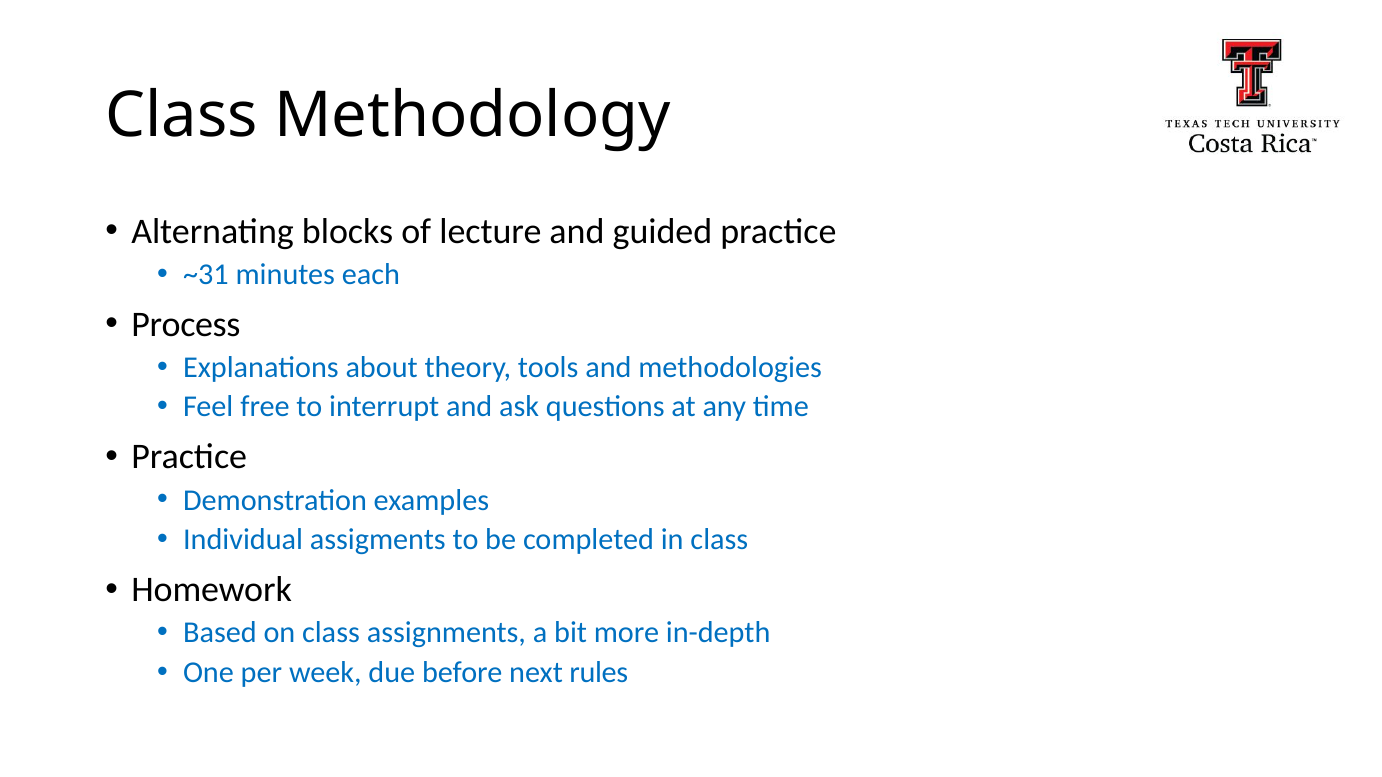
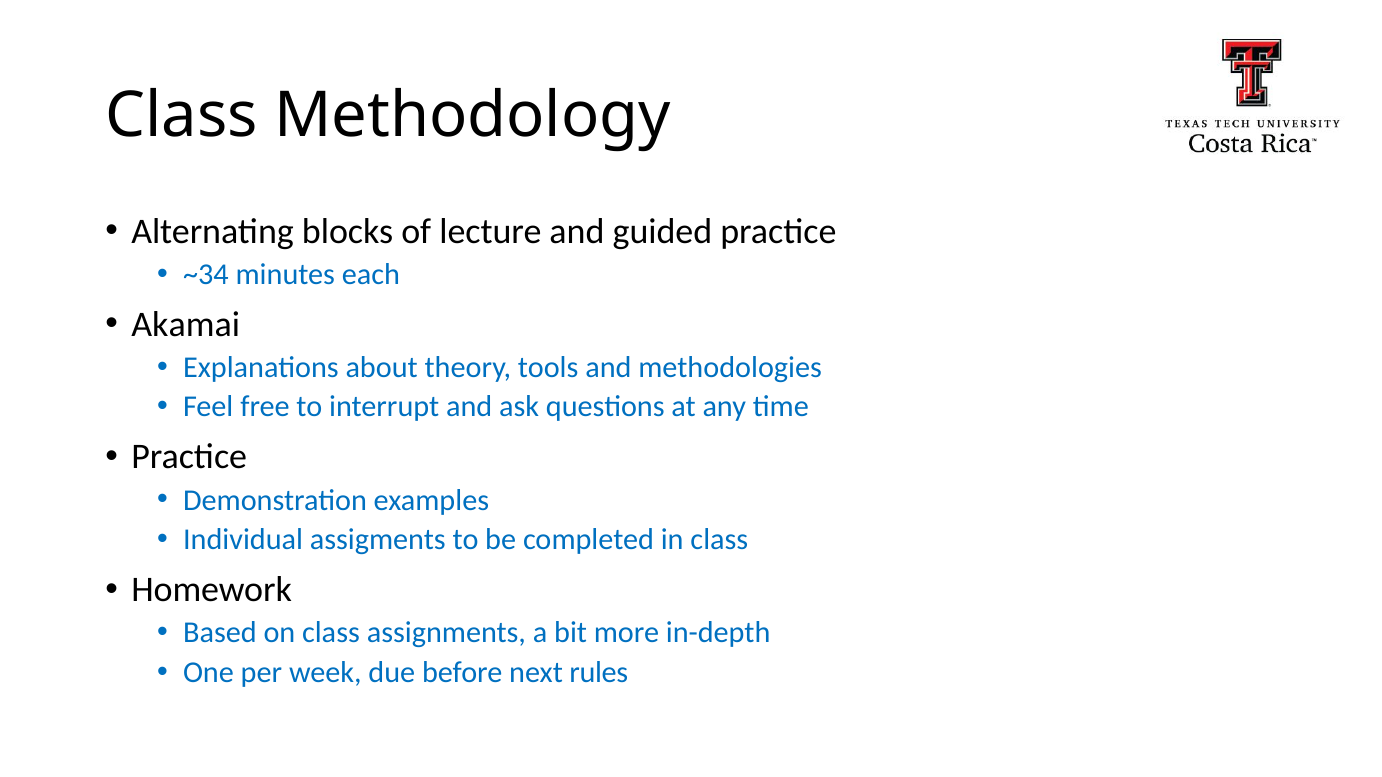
~31: ~31 -> ~34
Process: Process -> Akamai
